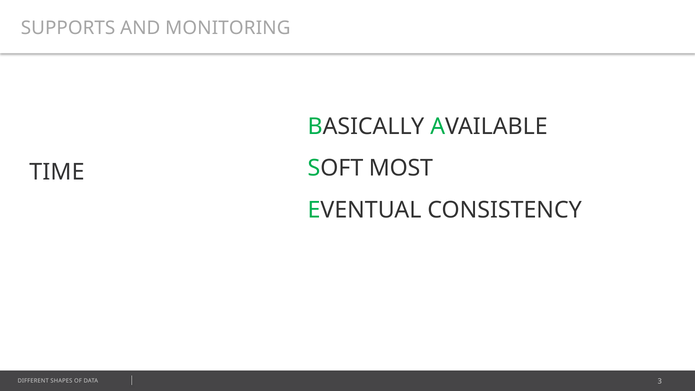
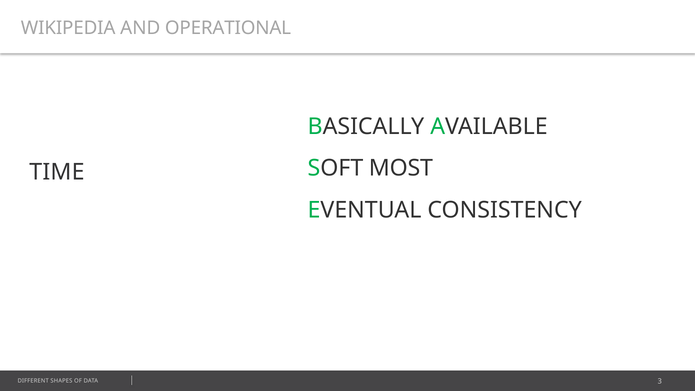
SUPPORTS: SUPPORTS -> WIKIPEDIA
MONITORING: MONITORING -> OPERATIONAL
